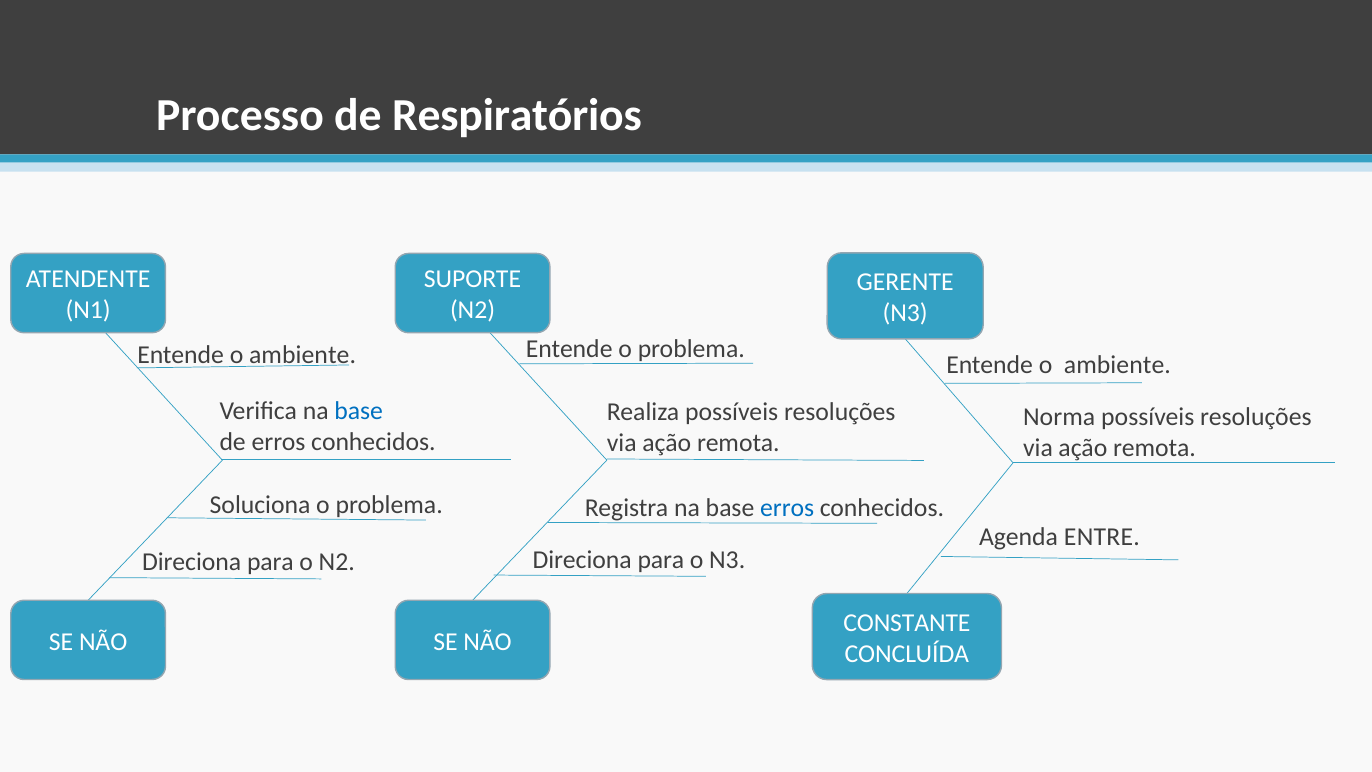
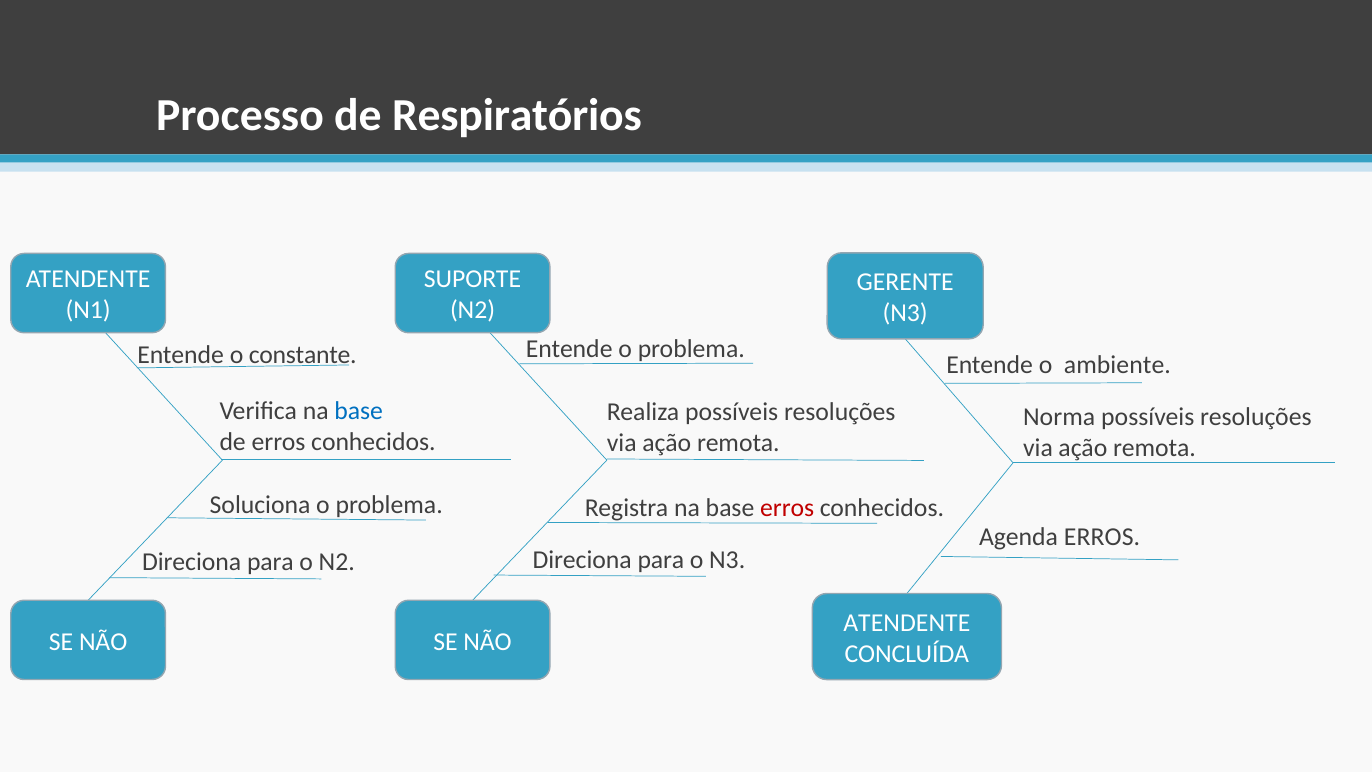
ambiente at (303, 355): ambiente -> constante
erros at (787, 508) colour: blue -> red
Agenda ENTRE: ENTRE -> ERROS
CONSTANTE at (907, 623): CONSTANTE -> ATENDENTE
